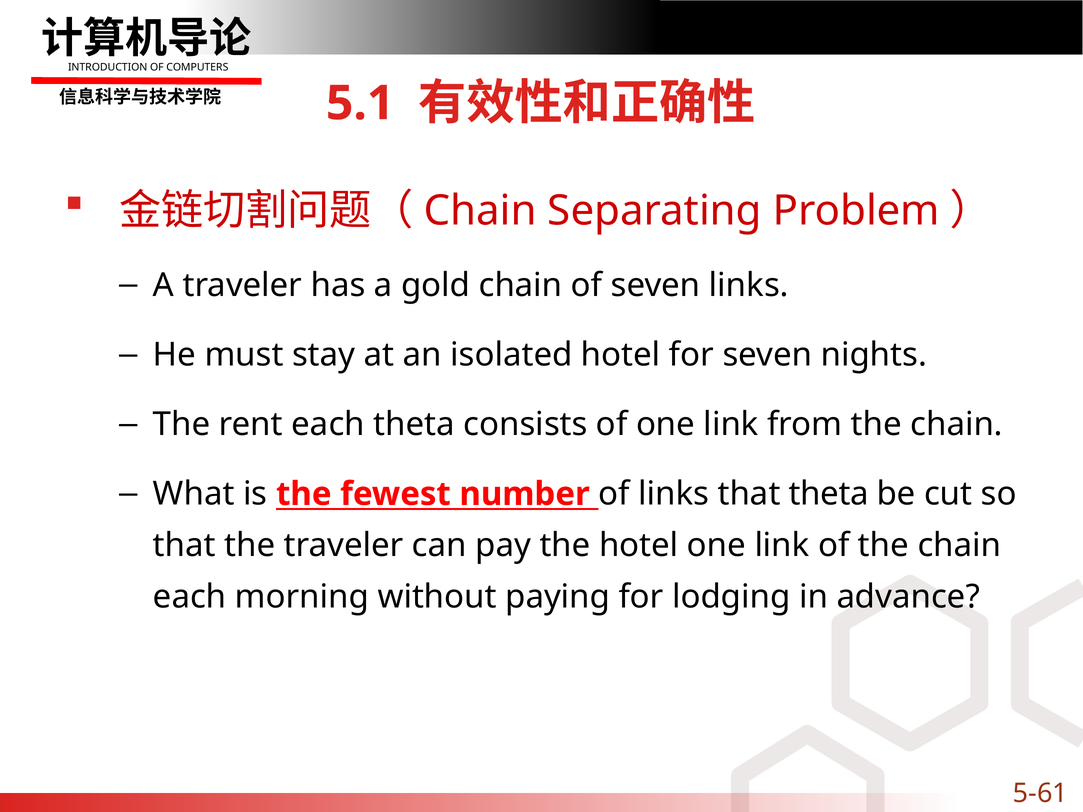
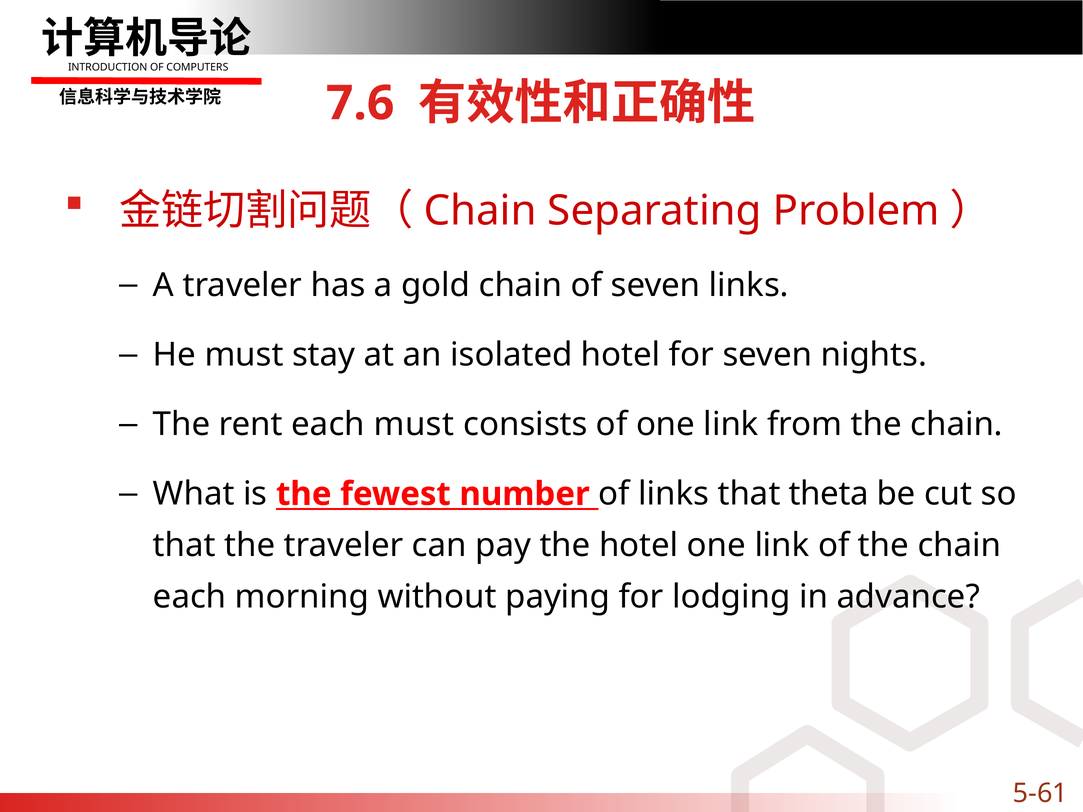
5.1: 5.1 -> 7.6
each theta: theta -> must
